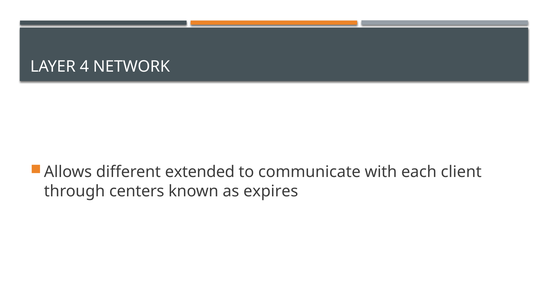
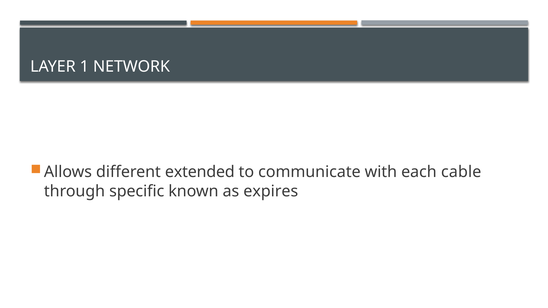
4: 4 -> 1
client: client -> cable
centers: centers -> specific
